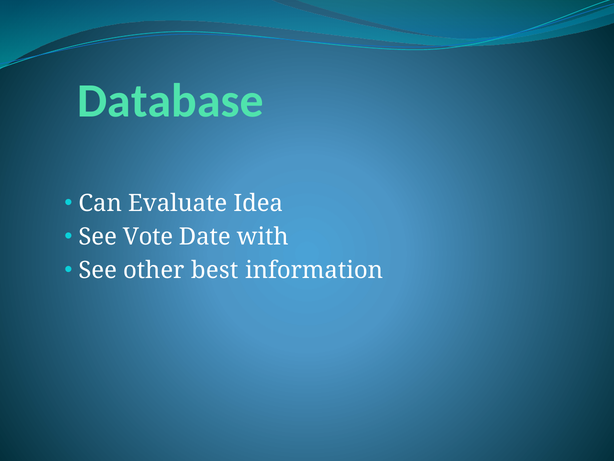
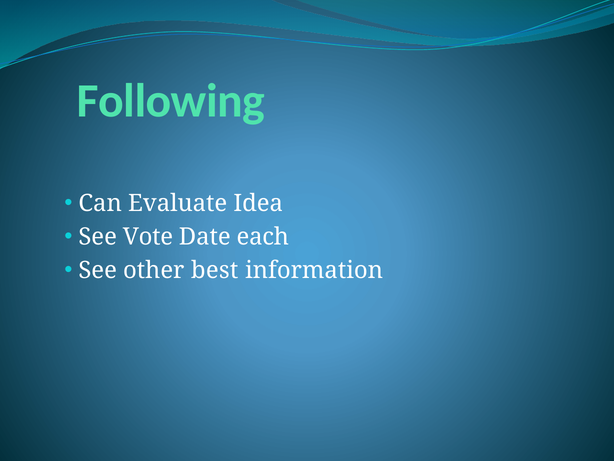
Database: Database -> Following
with: with -> each
